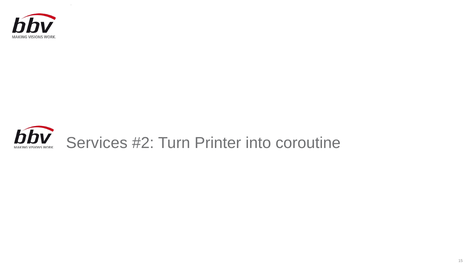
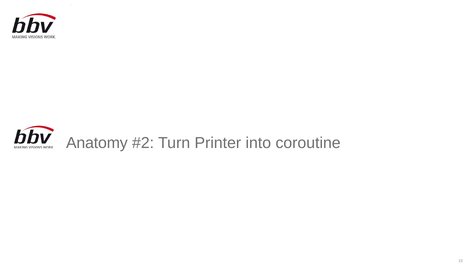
Services: Services -> Anatomy
